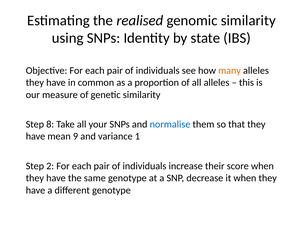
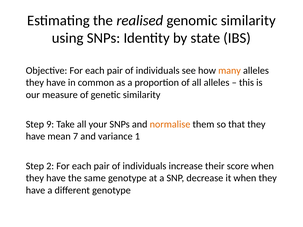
8: 8 -> 9
normalise colour: blue -> orange
9: 9 -> 7
